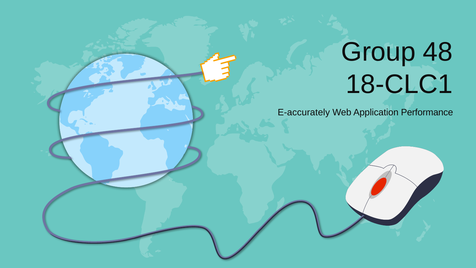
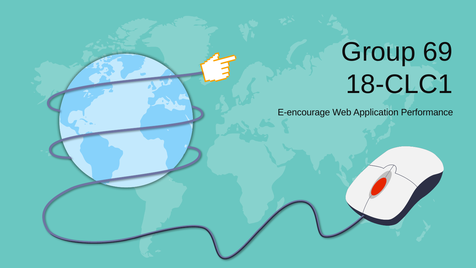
48: 48 -> 69
E-accurately: E-accurately -> E-encourage
